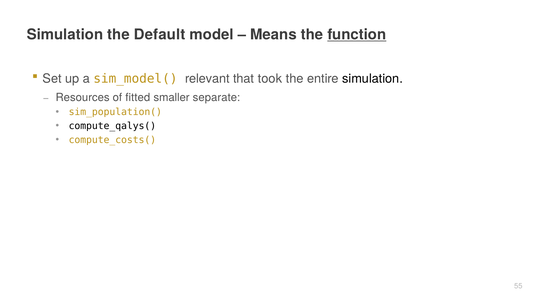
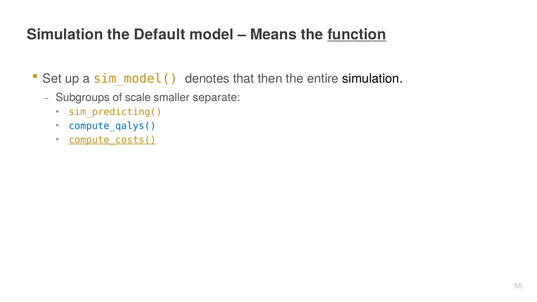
relevant: relevant -> denotes
took: took -> then
Resources: Resources -> Subgroups
fitted: fitted -> scale
sim_population(: sim_population( -> sim_predicting(
compute_qalys( colour: black -> blue
compute_costs( underline: none -> present
